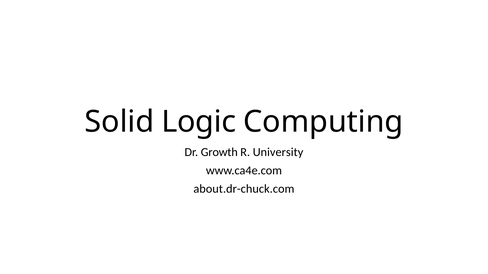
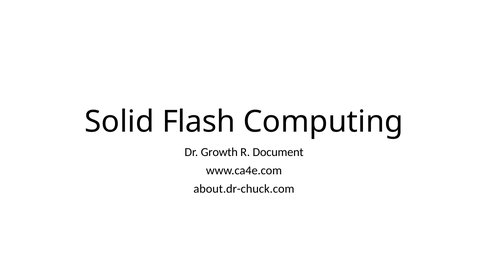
Logic: Logic -> Flash
University: University -> Document
